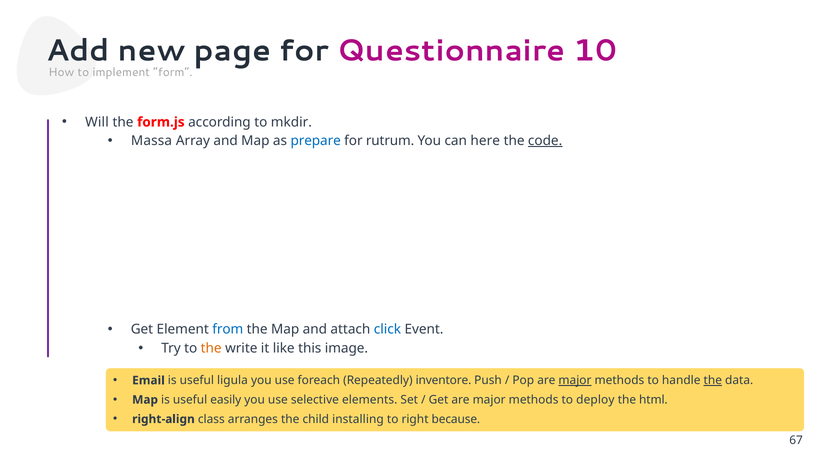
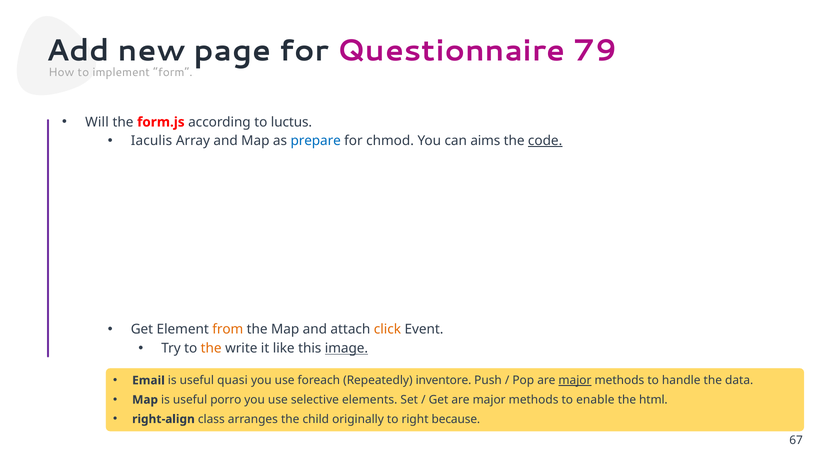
10: 10 -> 79
mkdir: mkdir -> luctus
Massa: Massa -> Iaculis
rutrum: rutrum -> chmod
here: here -> aims
from colour: blue -> orange
click colour: blue -> orange
image underline: none -> present
ligula: ligula -> quasi
the at (713, 381) underline: present -> none
easily: easily -> porro
deploy: deploy -> enable
installing: installing -> originally
